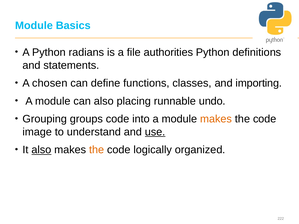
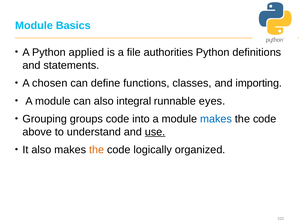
radians: radians -> applied
placing: placing -> integral
undo: undo -> eyes
makes at (216, 119) colour: orange -> blue
image: image -> above
also at (41, 150) underline: present -> none
